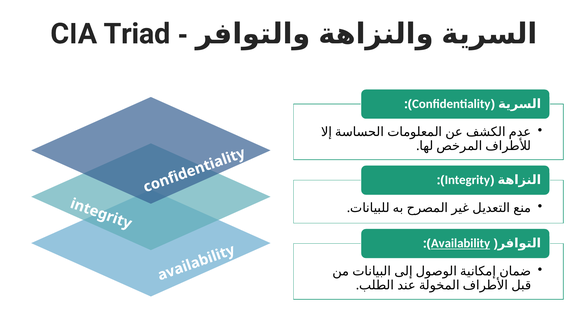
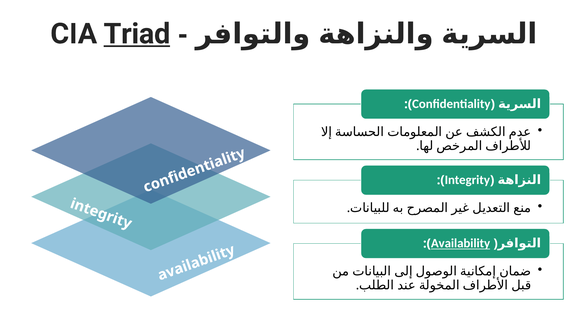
Triad underline: none -> present
